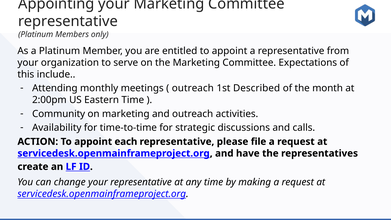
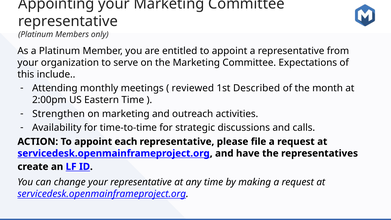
outreach at (193, 88): outreach -> reviewed
Community: Community -> Strengthen
